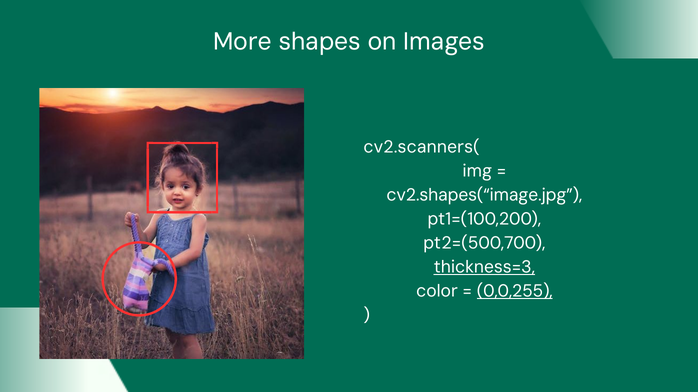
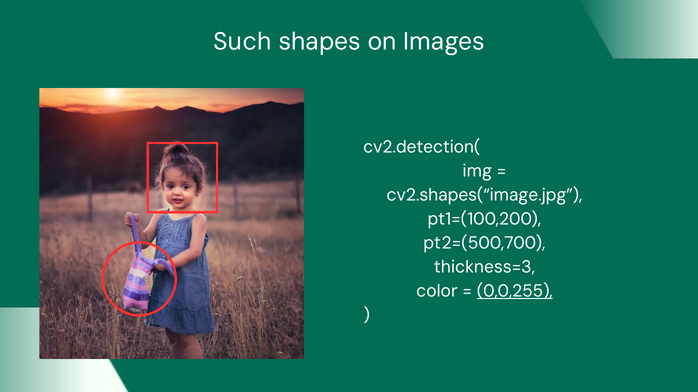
More: More -> Such
cv2.scanners(: cv2.scanners( -> cv2.detection(
thickness=3 underline: present -> none
